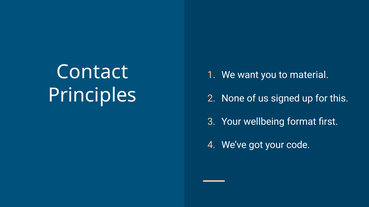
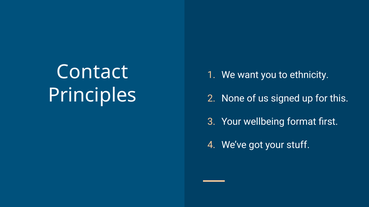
material: material -> ethnicity
code: code -> stuff
